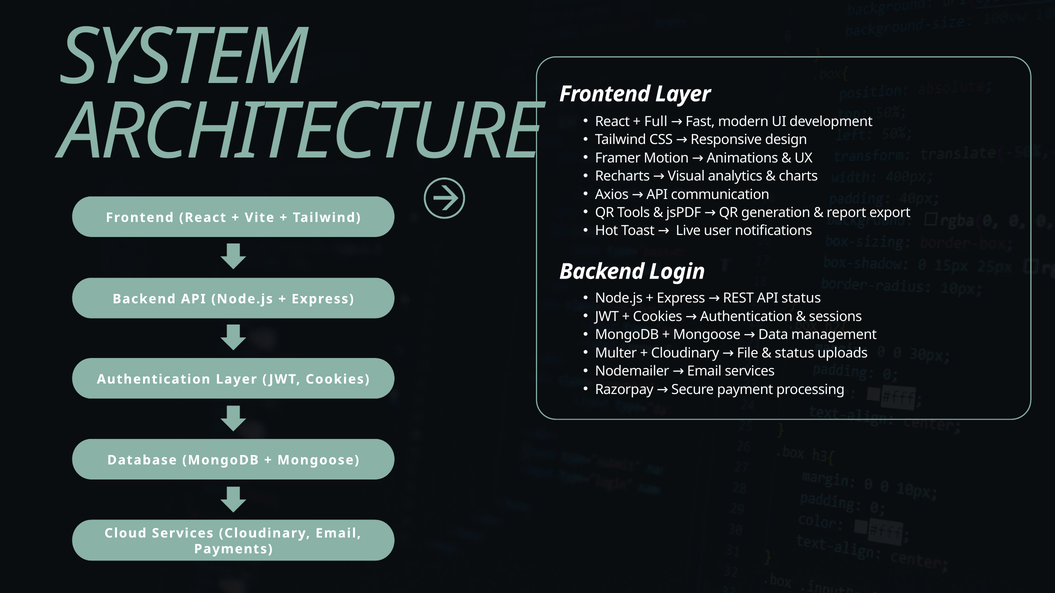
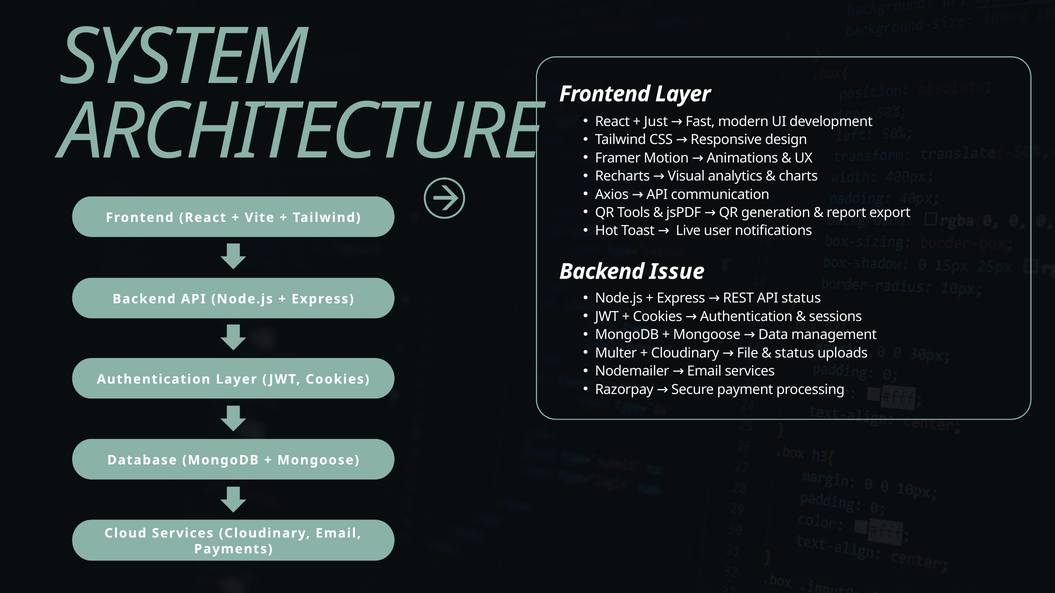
Full: Full -> Just
Login: Login -> Issue
